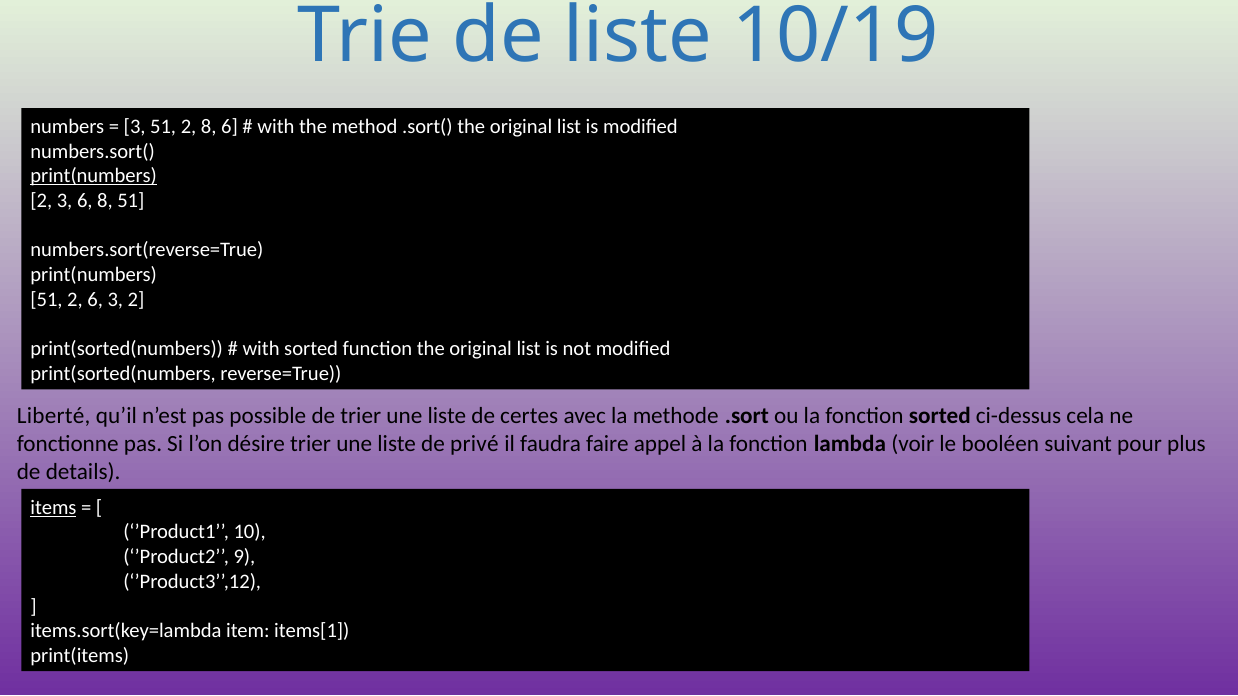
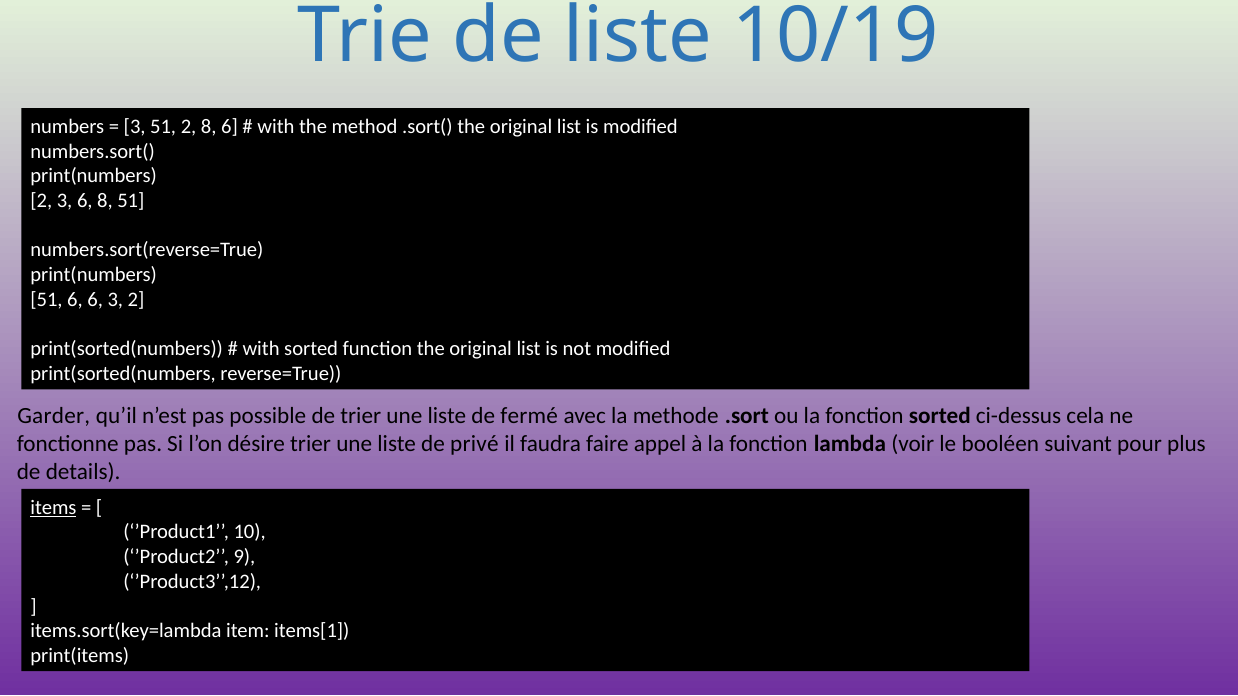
print(numbers at (94, 176) underline: present -> none
2 at (75, 300): 2 -> 6
Liberté: Liberté -> Garder
certes: certes -> fermé
